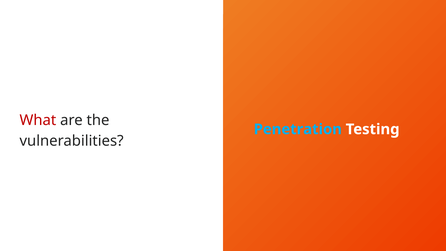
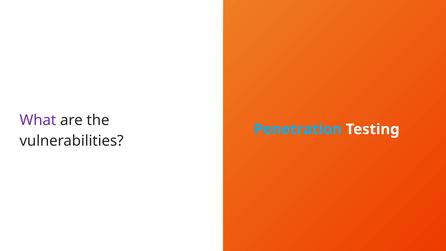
What colour: red -> purple
